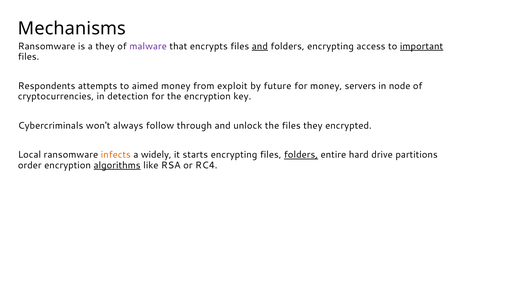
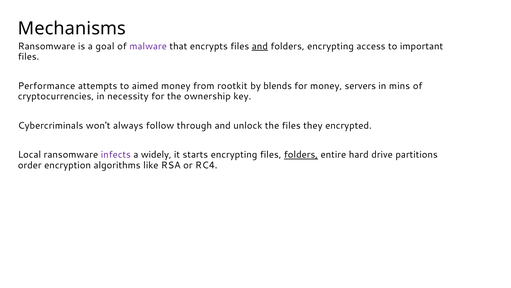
a they: they -> goal
important underline: present -> none
Respondents: Respondents -> Performance
exploit: exploit -> rootkit
future: future -> blends
node: node -> mins
detection: detection -> necessity
the encryption: encryption -> ownership
infects colour: orange -> purple
algorithms underline: present -> none
